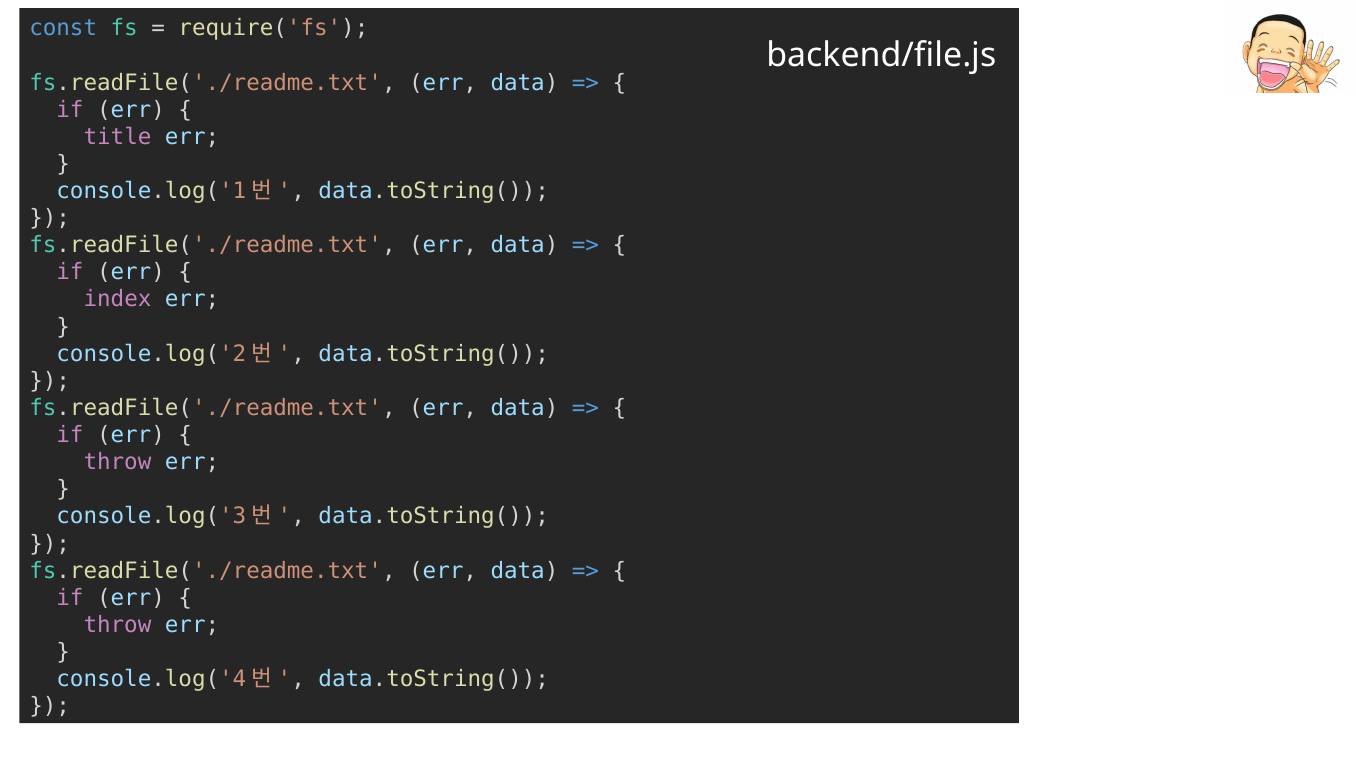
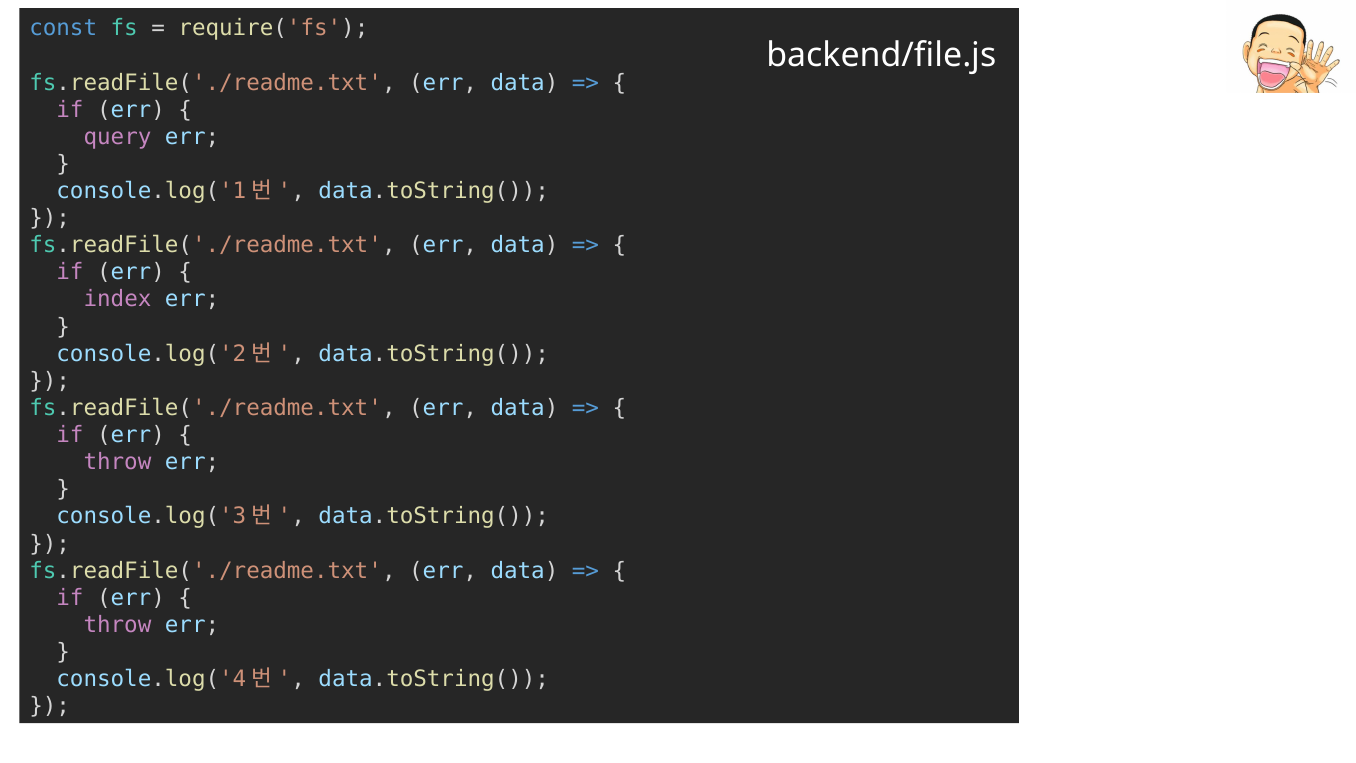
title: title -> query
